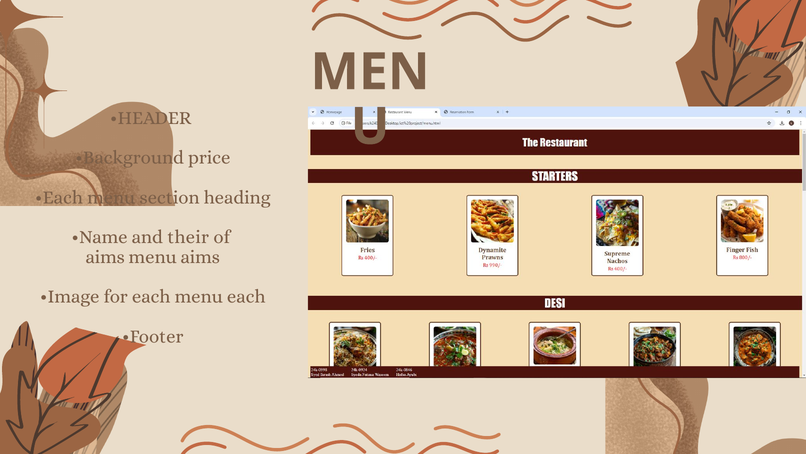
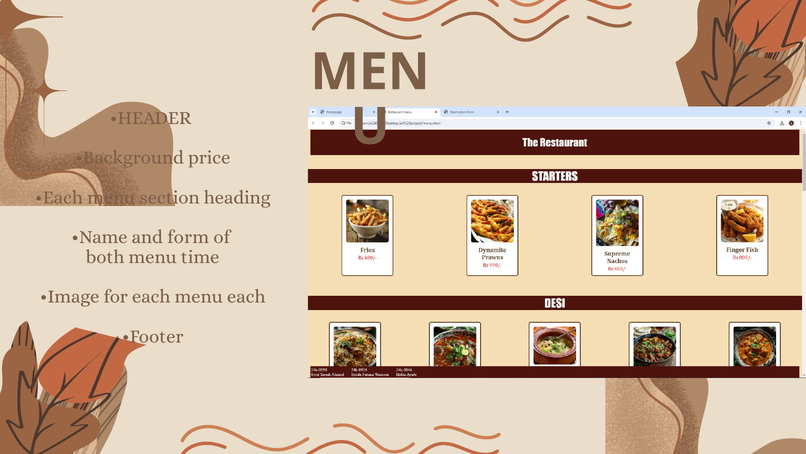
their: their -> form
aims at (105, 257): aims -> both
menu aims: aims -> time
